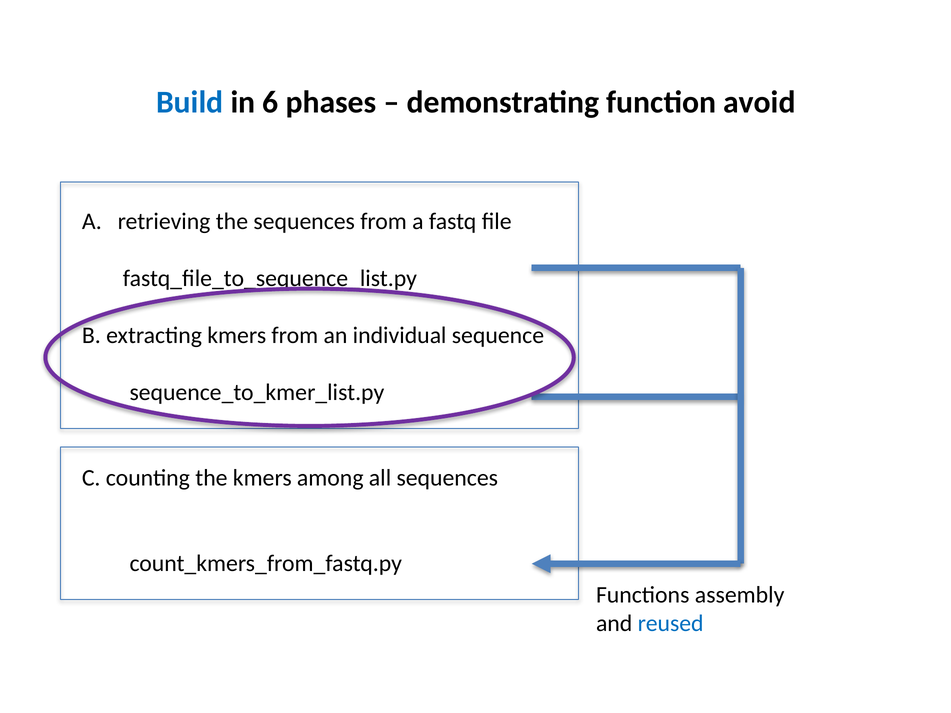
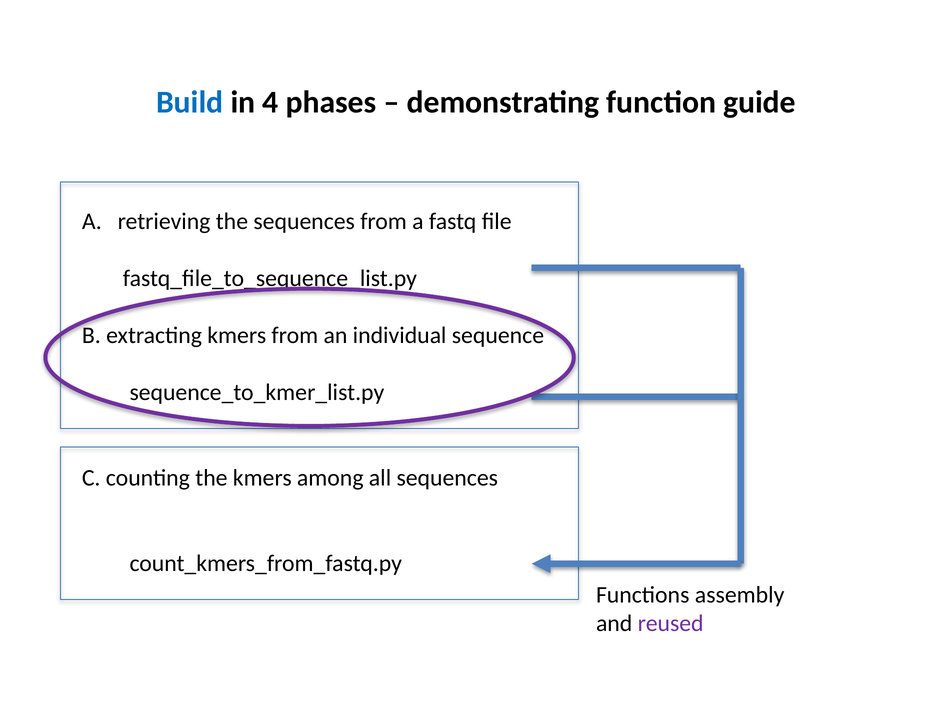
6: 6 -> 4
avoid: avoid -> guide
reused colour: blue -> purple
